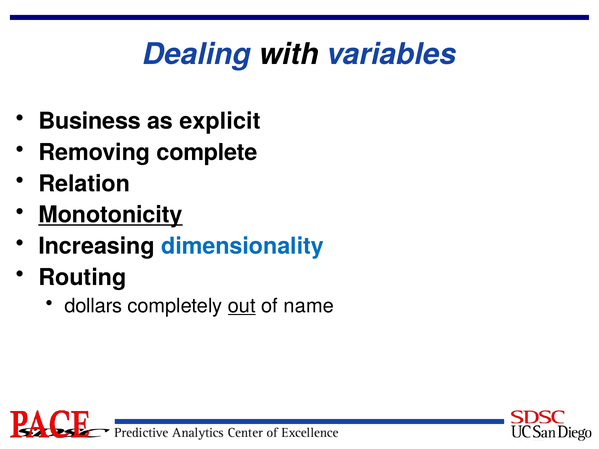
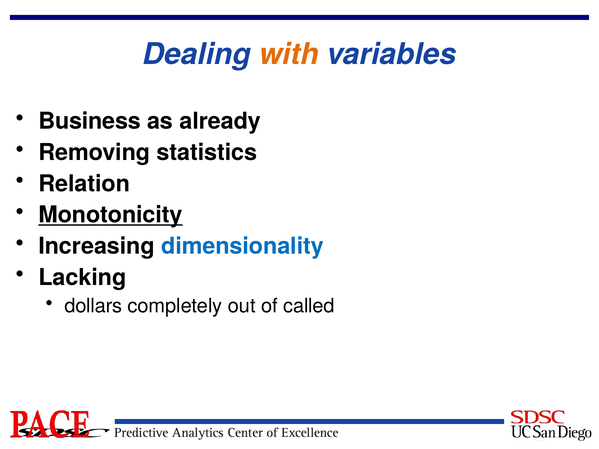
with colour: black -> orange
explicit: explicit -> already
complete: complete -> statistics
Routing: Routing -> Lacking
out underline: present -> none
name: name -> called
